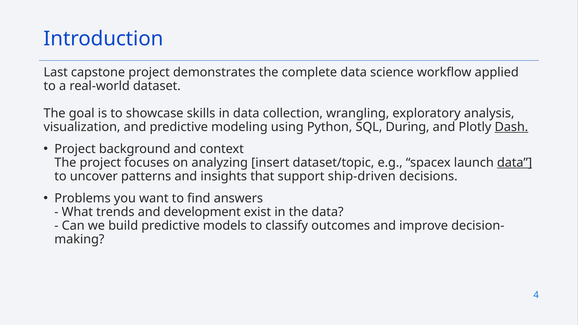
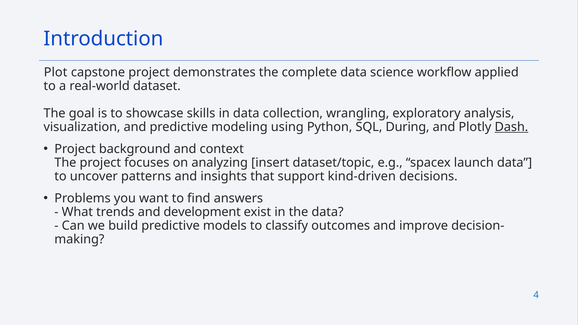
Last: Last -> Plot
data at (515, 163) underline: present -> none
ship-driven: ship-driven -> kind-driven
